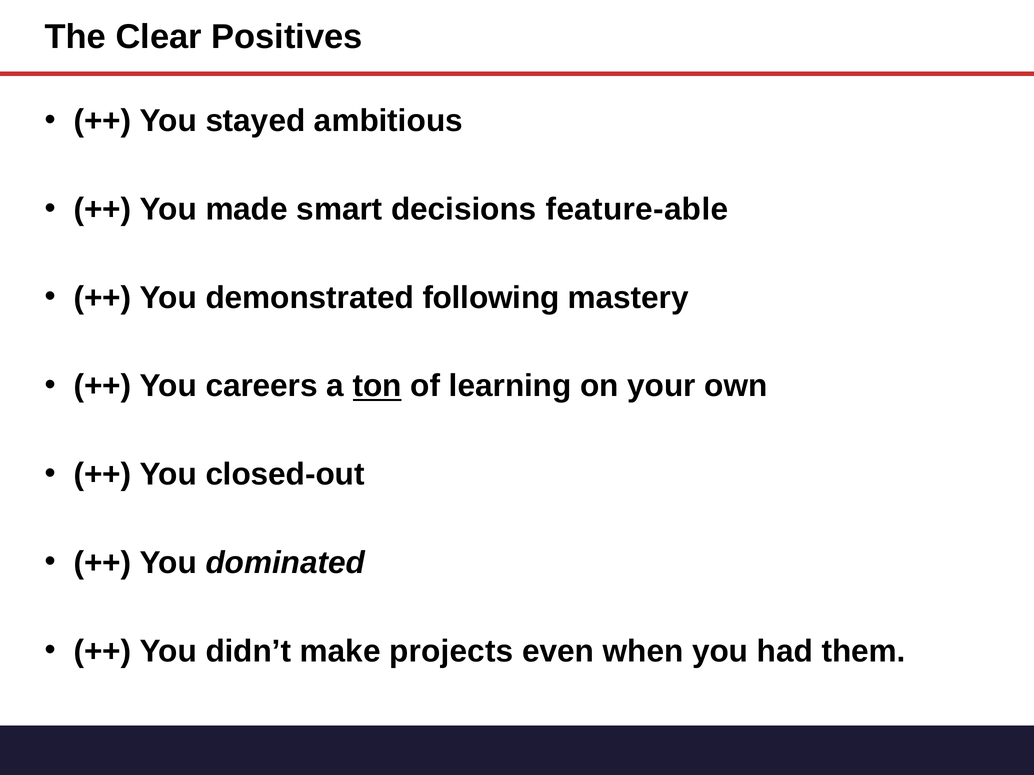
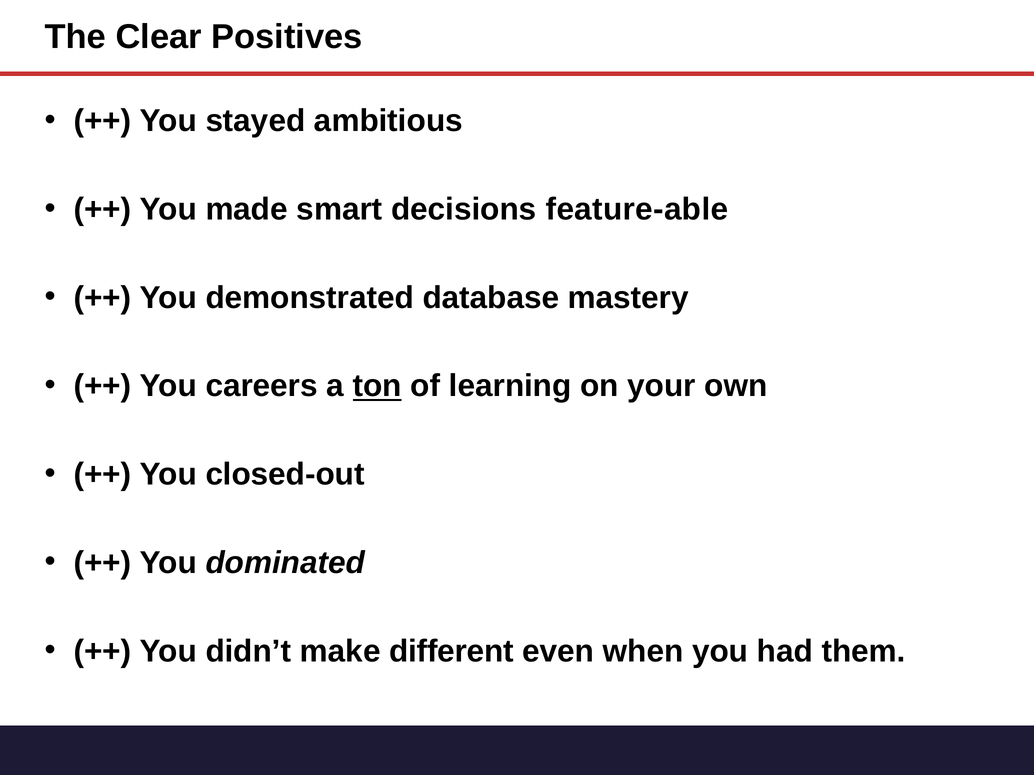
following: following -> database
projects: projects -> different
